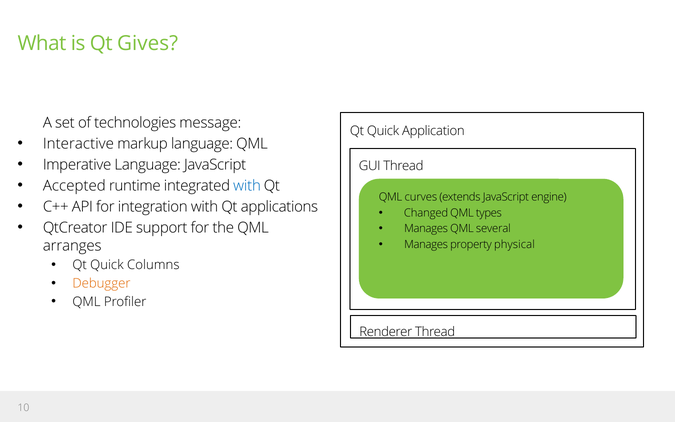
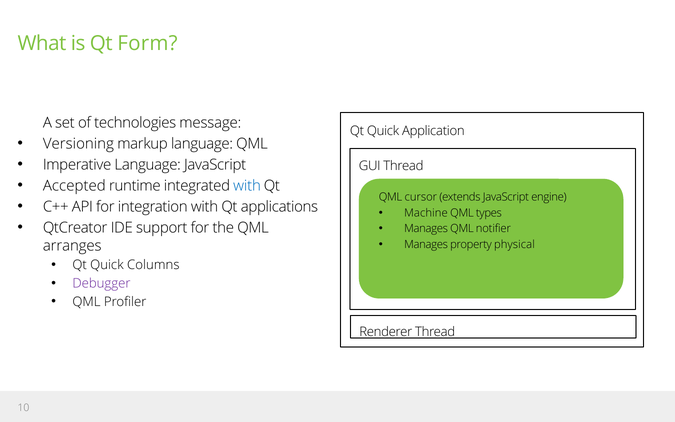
Gives: Gives -> Form
Interactive: Interactive -> Versioning
curves: curves -> cursor
Changed: Changed -> Machine
several: several -> notifier
Debugger colour: orange -> purple
